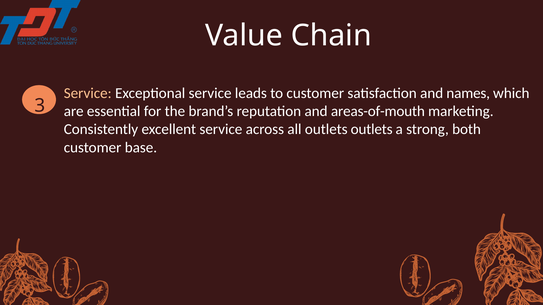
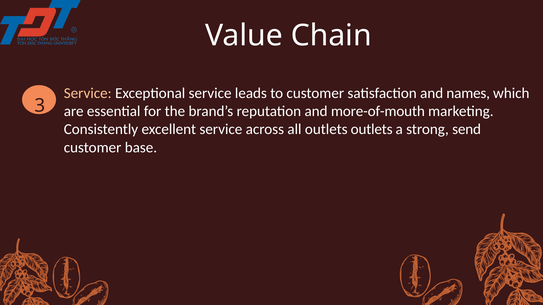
areas-of-mouth: areas-of-mouth -> more-of-mouth
both: both -> send
